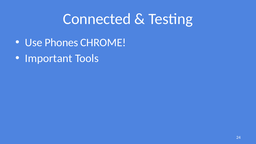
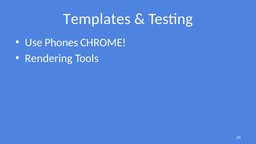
Connected: Connected -> Templates
Important: Important -> Rendering
